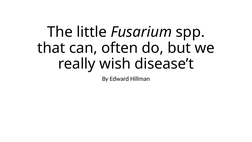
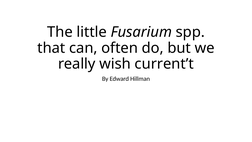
disease’t: disease’t -> current’t
